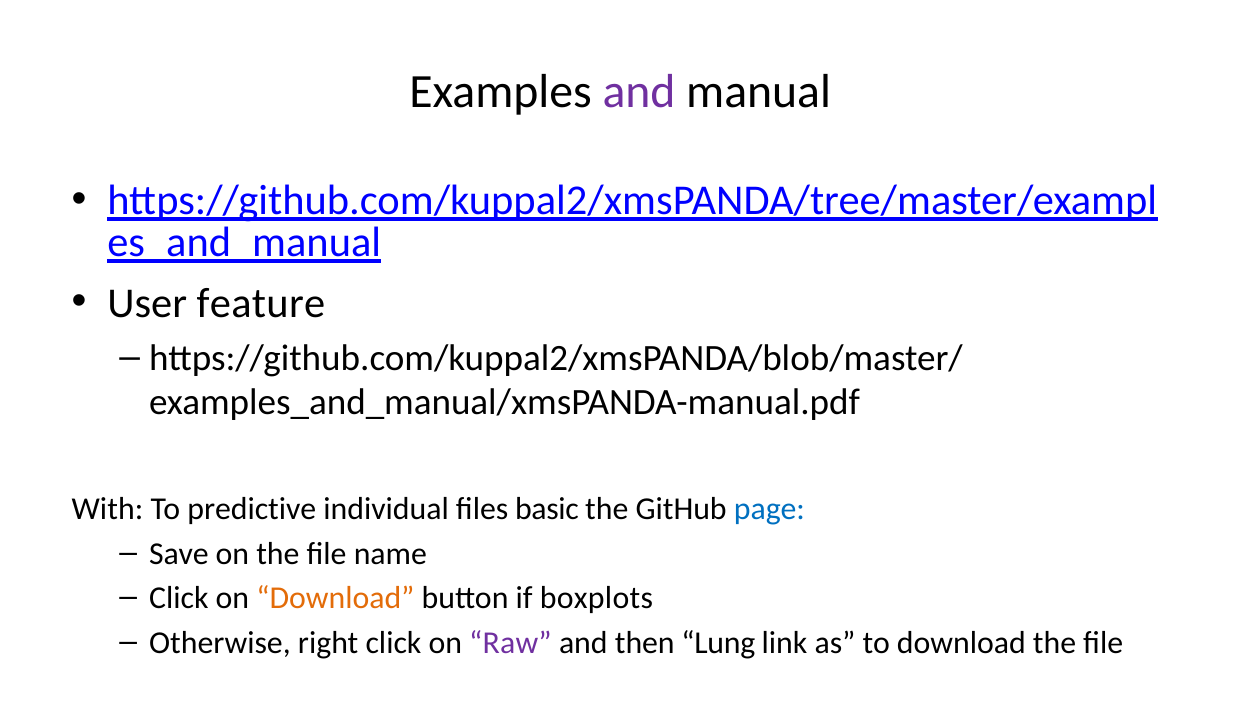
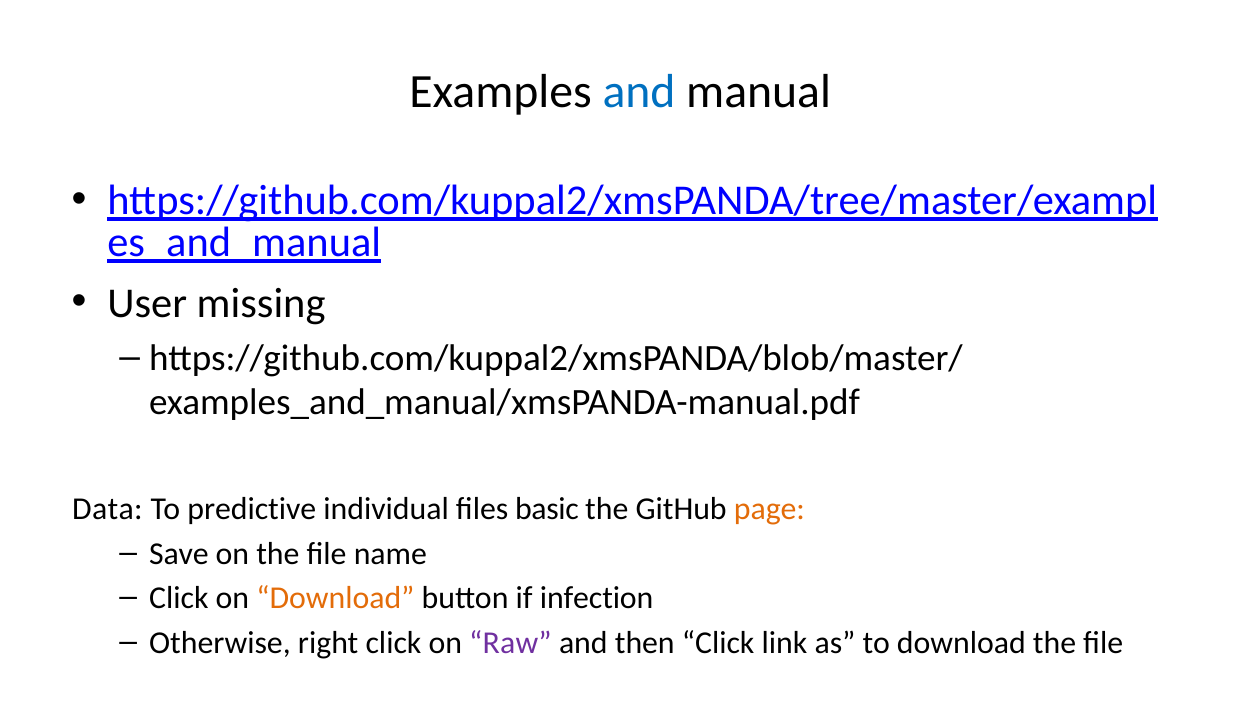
and at (639, 92) colour: purple -> blue
feature: feature -> missing
With: With -> Data
page colour: blue -> orange
boxplots: boxplots -> infection
then Lung: Lung -> Click
